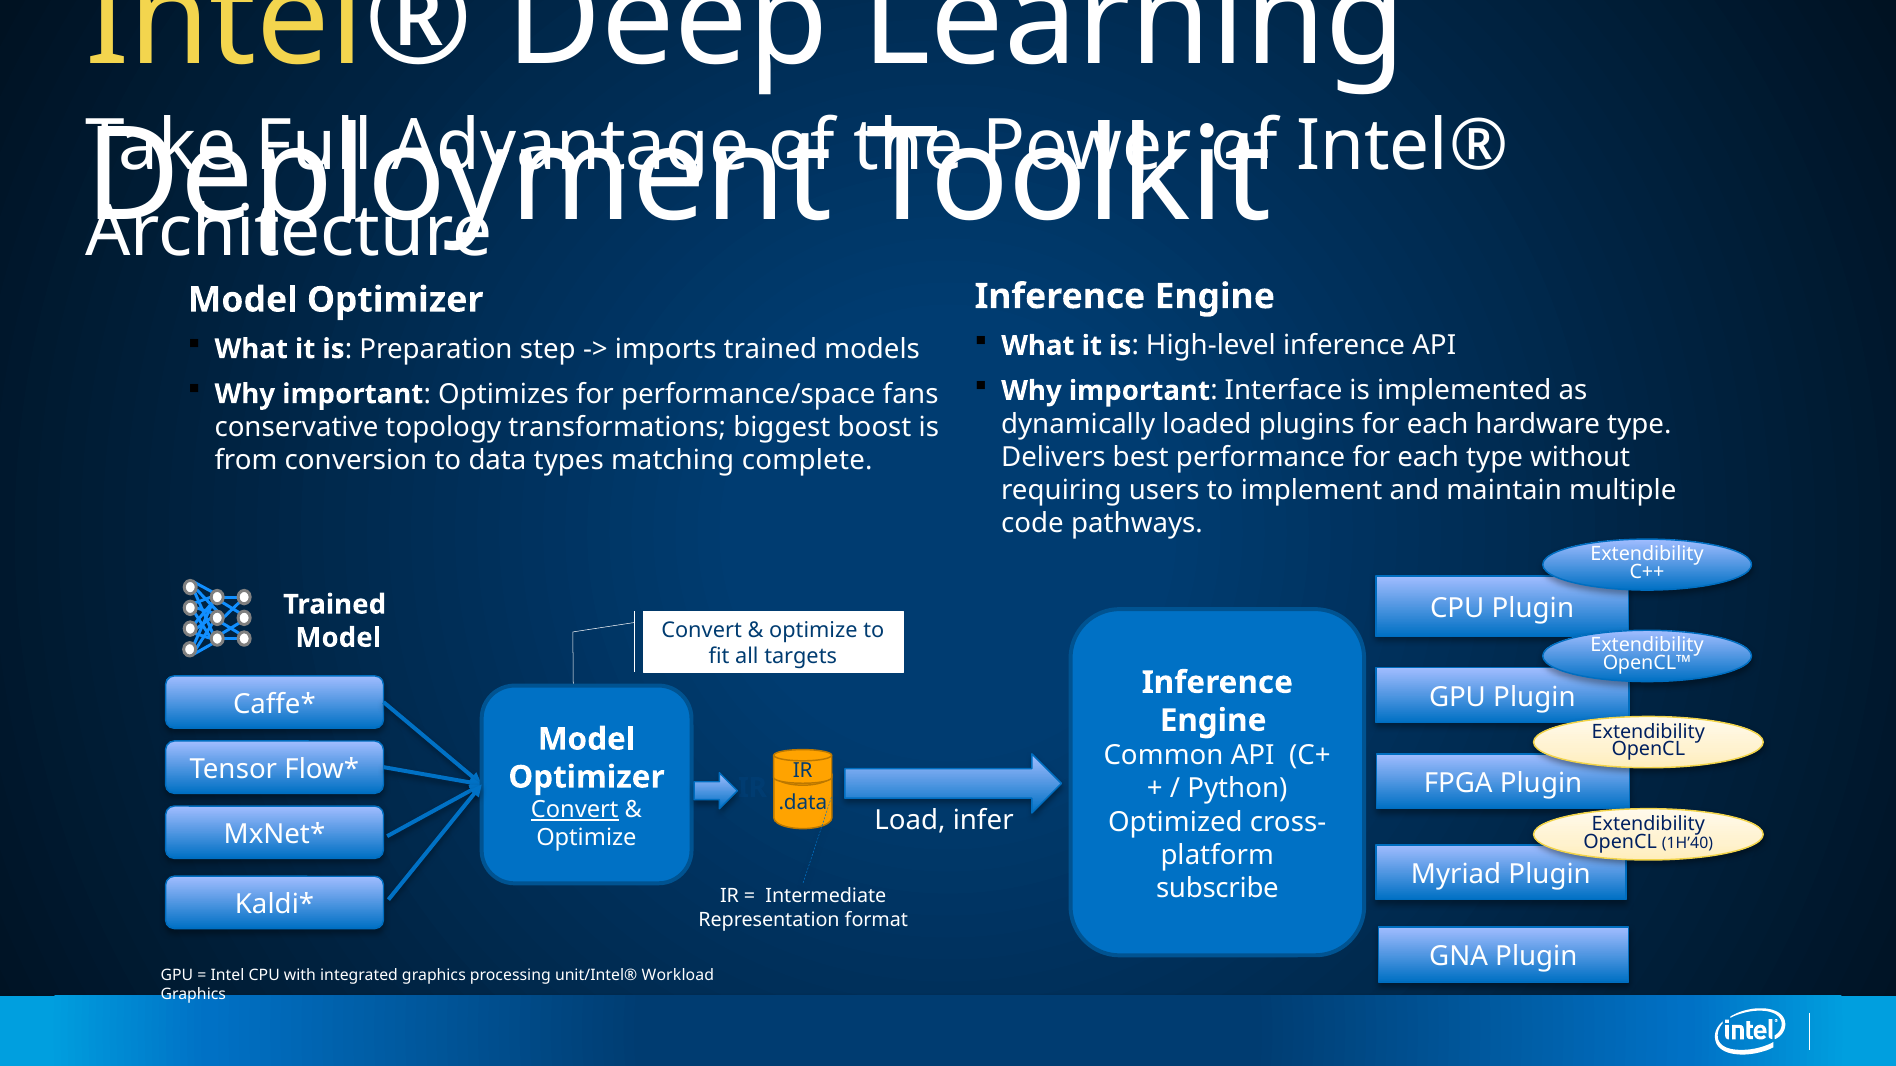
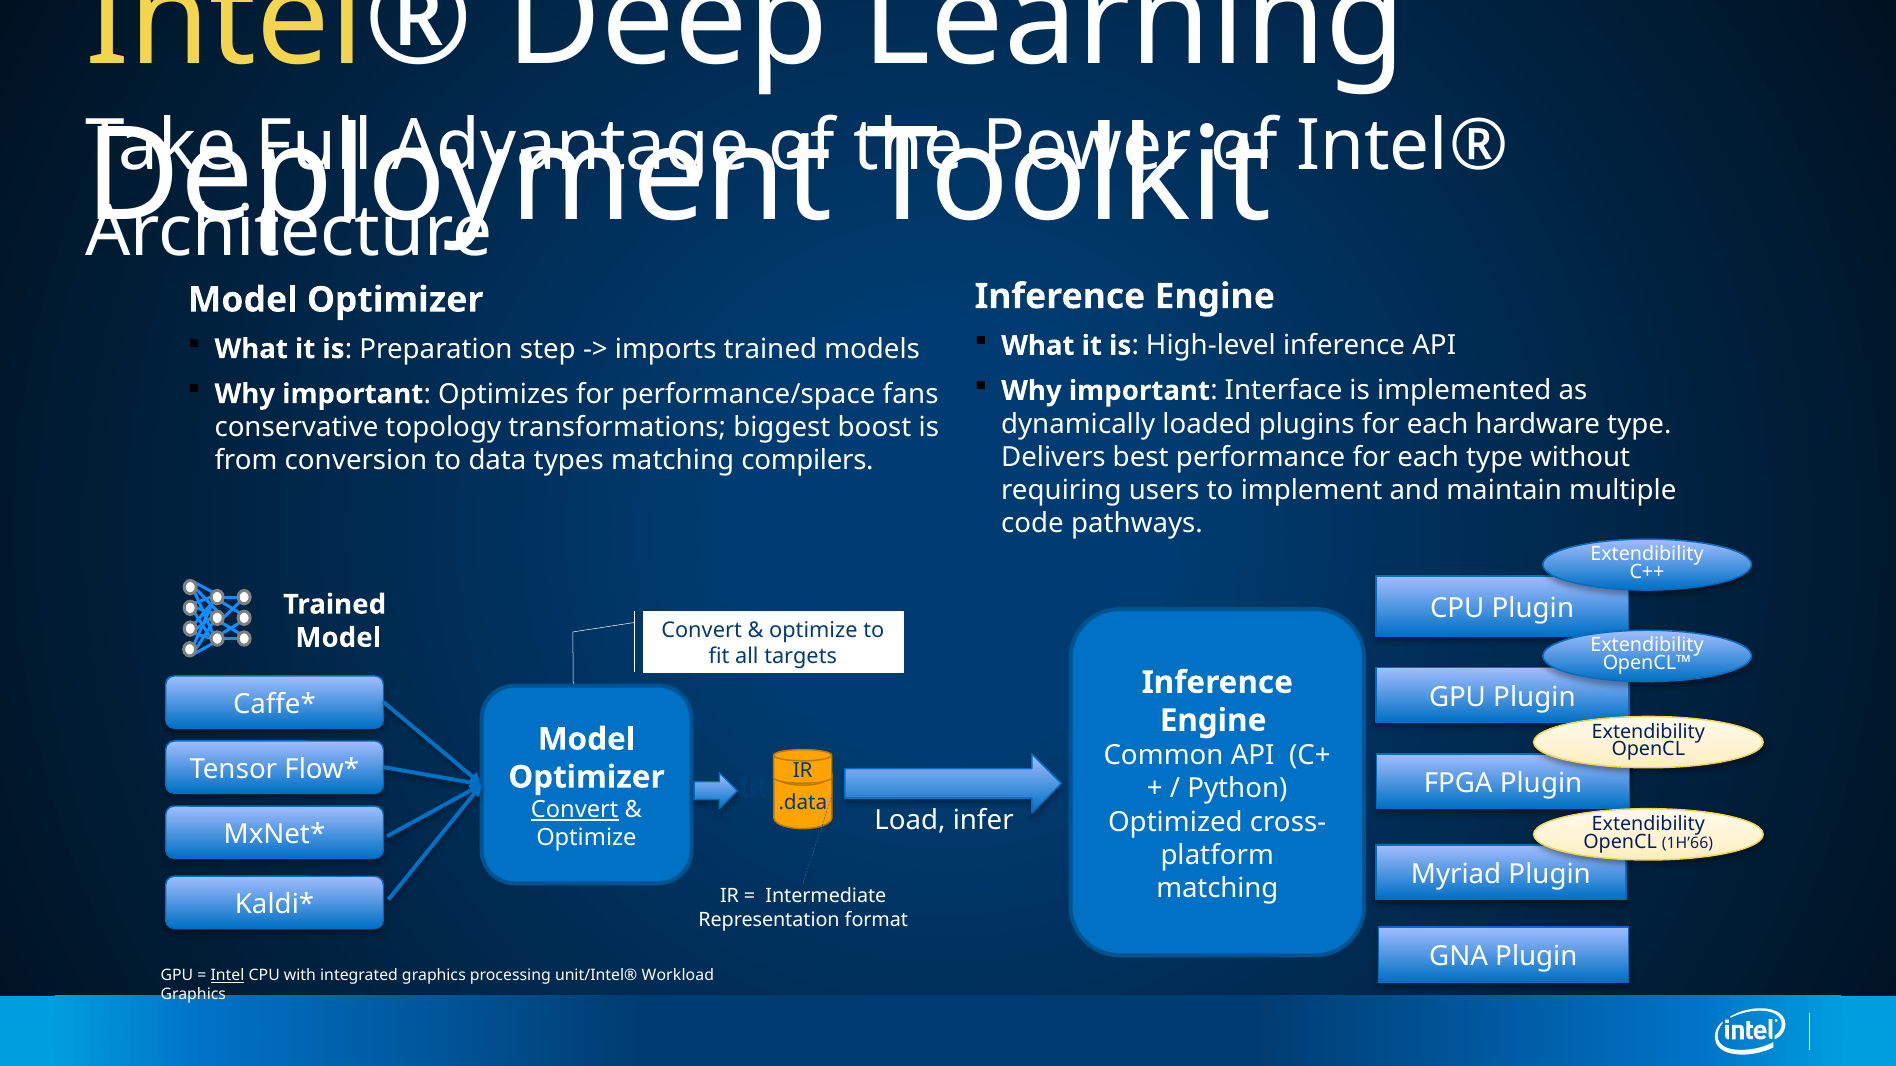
complete: complete -> compilers
1H’40: 1H’40 -> 1H’66
subscribe at (1217, 889): subscribe -> matching
Intel underline: none -> present
